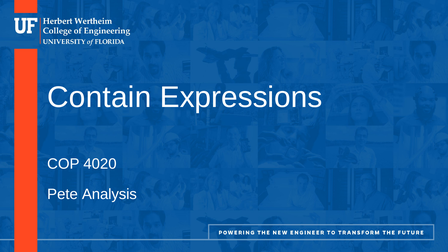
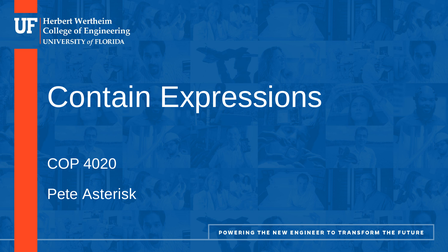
Analysis: Analysis -> Asterisk
